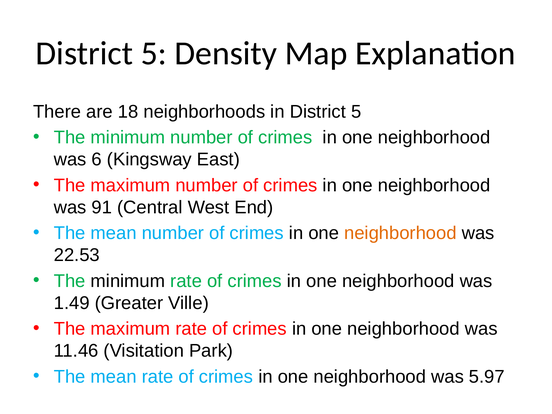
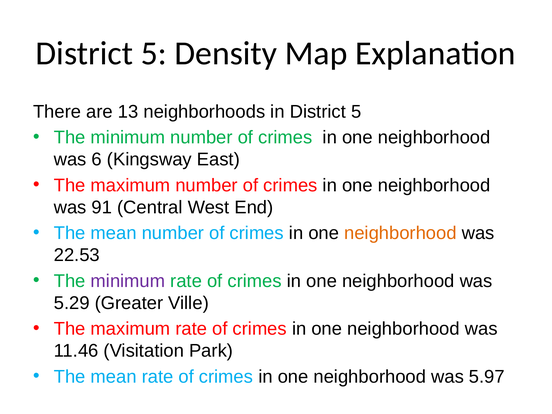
18: 18 -> 13
minimum at (128, 281) colour: black -> purple
1.49: 1.49 -> 5.29
